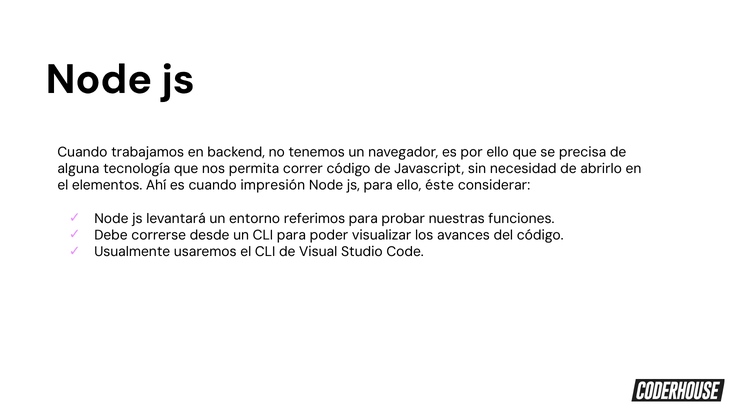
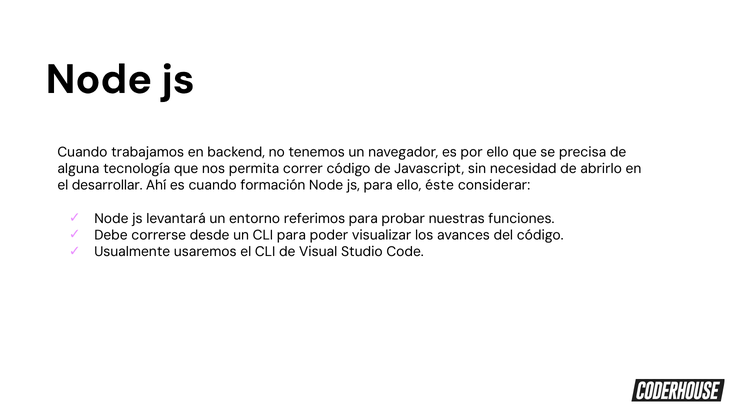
elementos: elementos -> desarrollar
impresión: impresión -> formación
